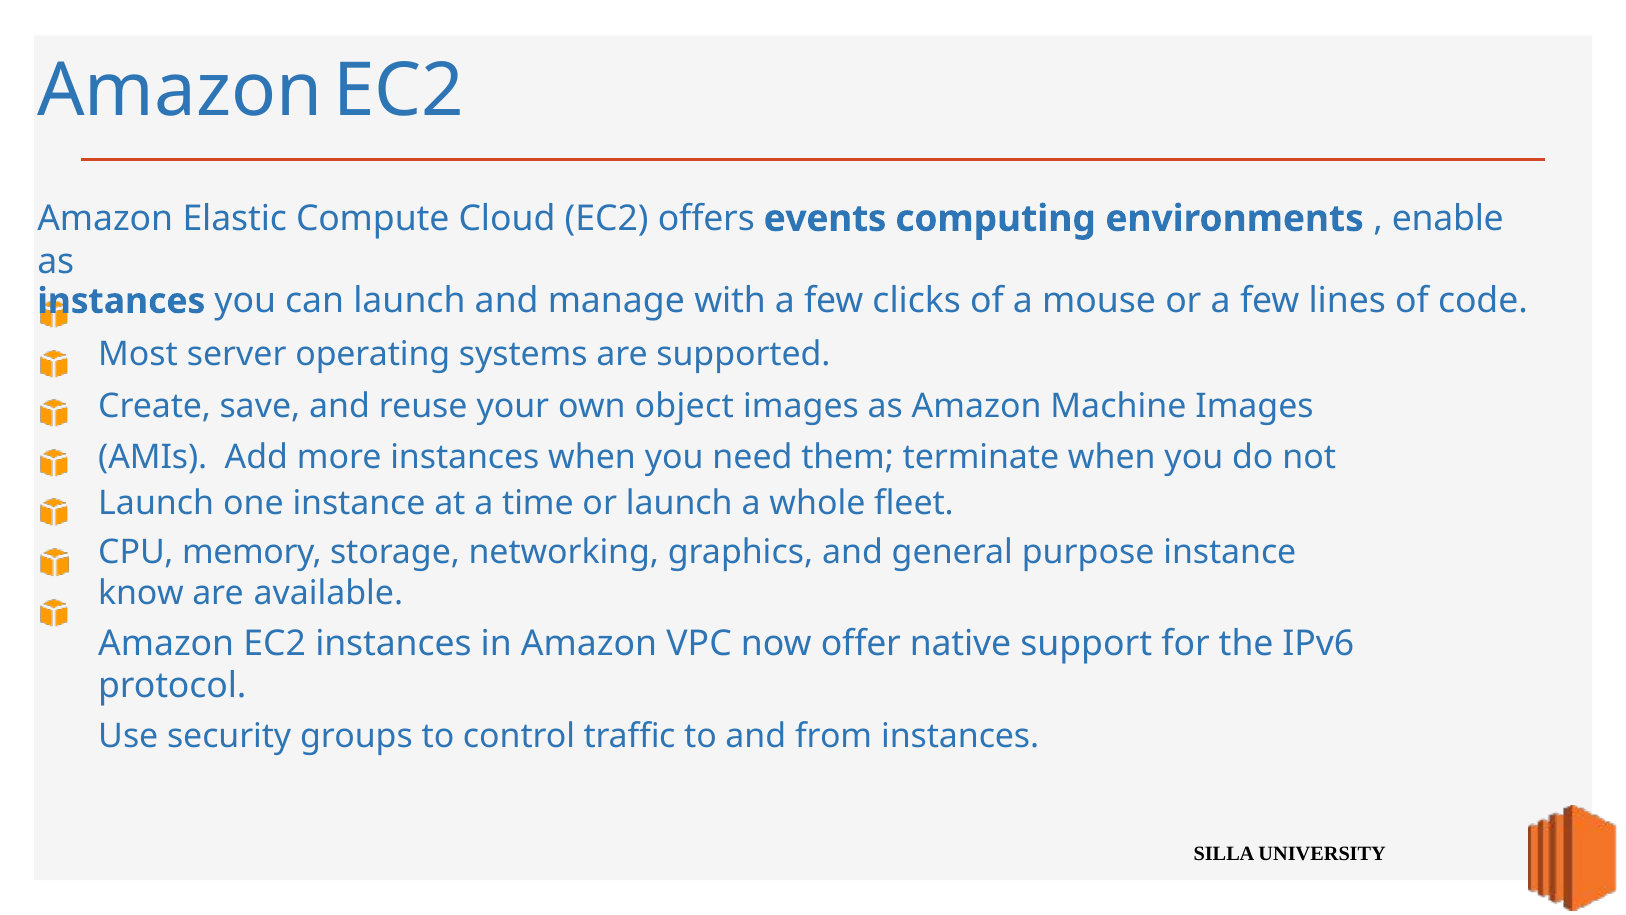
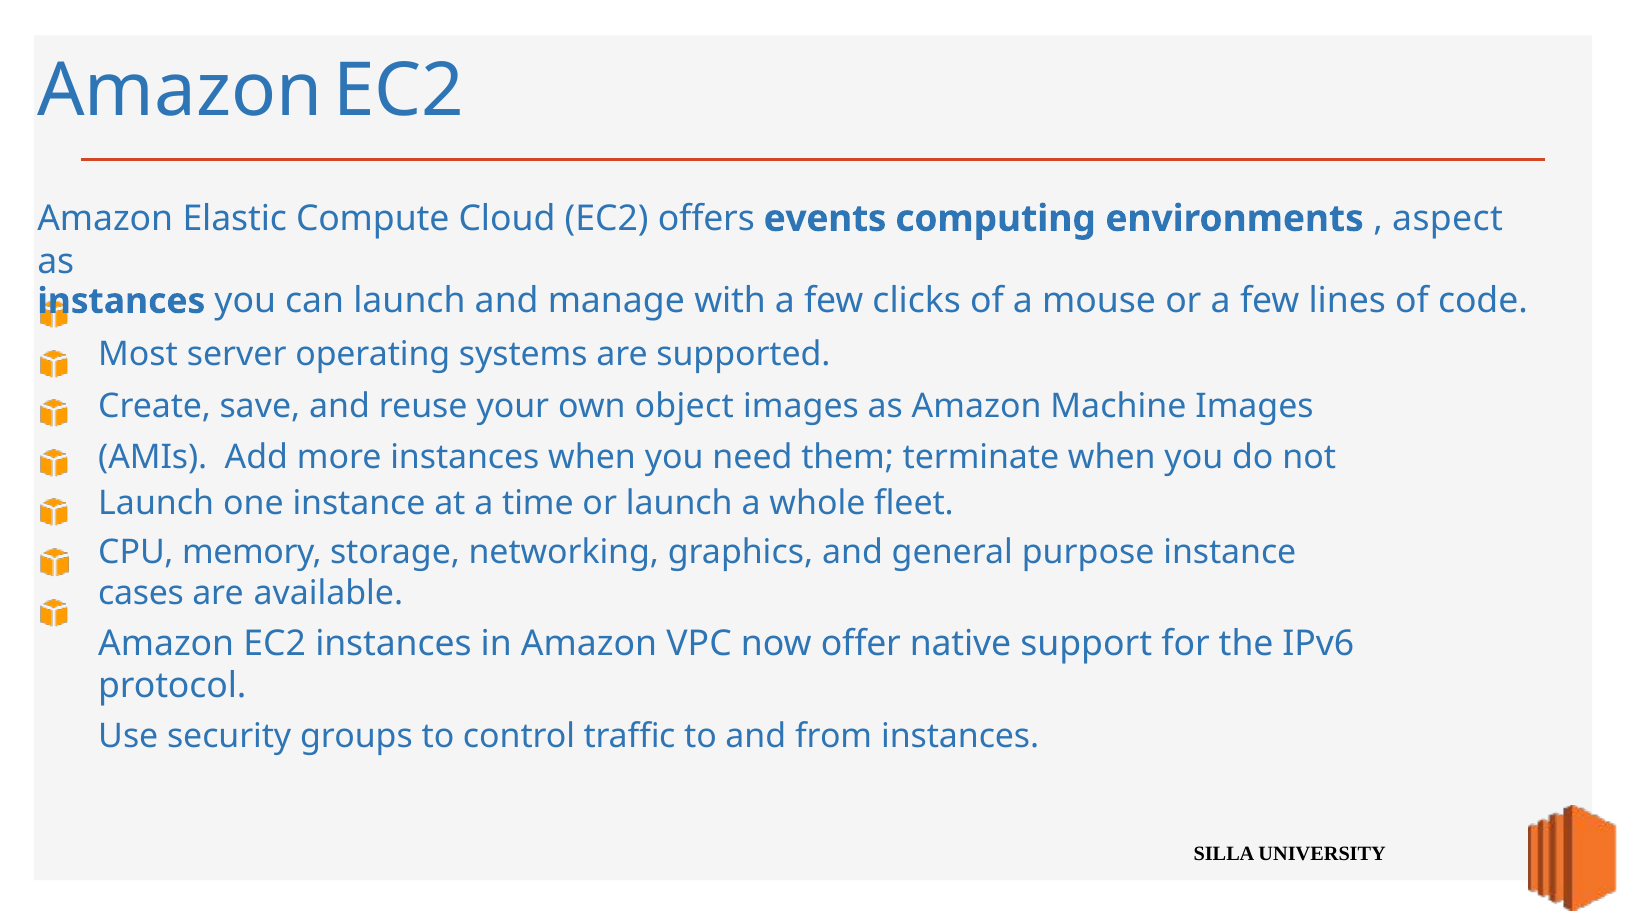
enable: enable -> aspect
know: know -> cases
